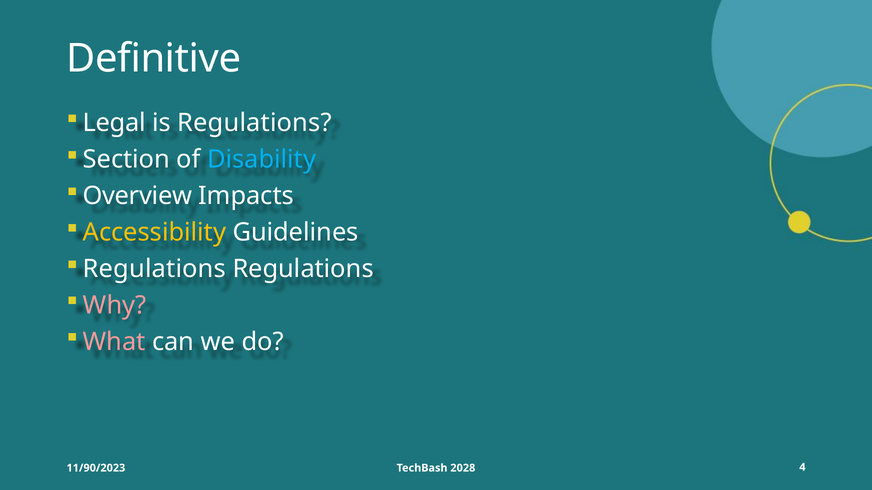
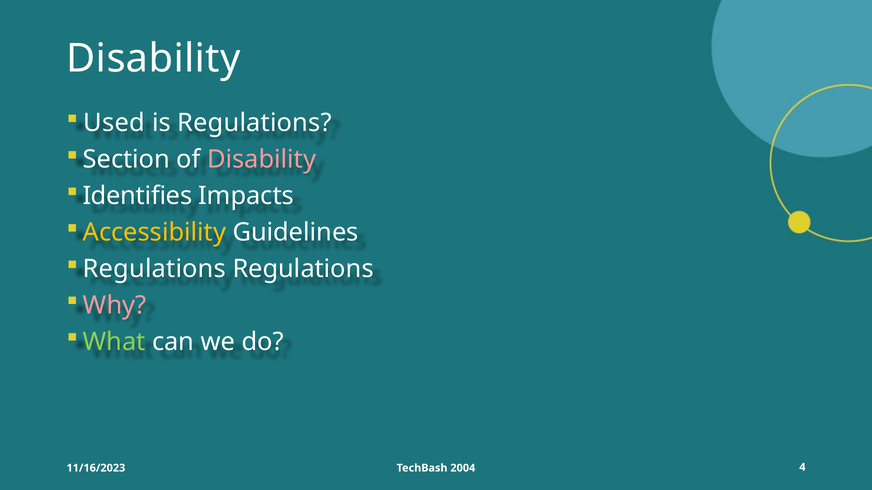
Definitive at (154, 59): Definitive -> Disability
Legal: Legal -> Used
Disability at (262, 160) colour: light blue -> pink
Overview: Overview -> Identifies
What colour: pink -> light green
11/90/2023: 11/90/2023 -> 11/16/2023
2028: 2028 -> 2004
